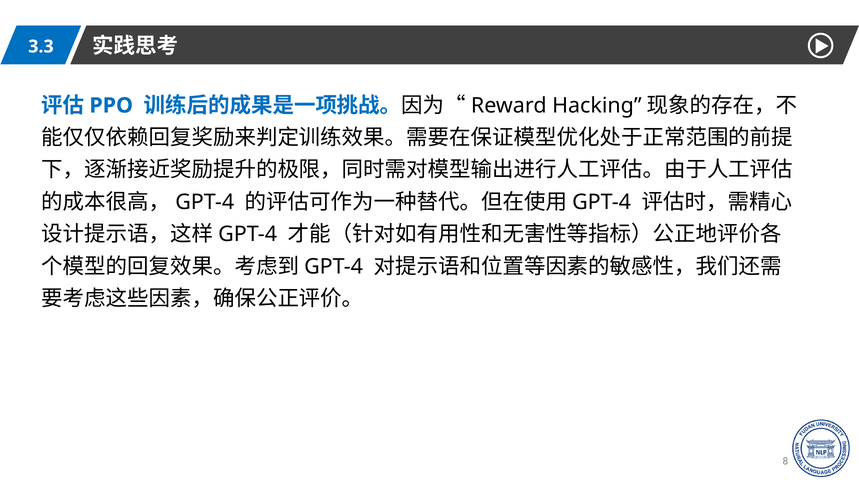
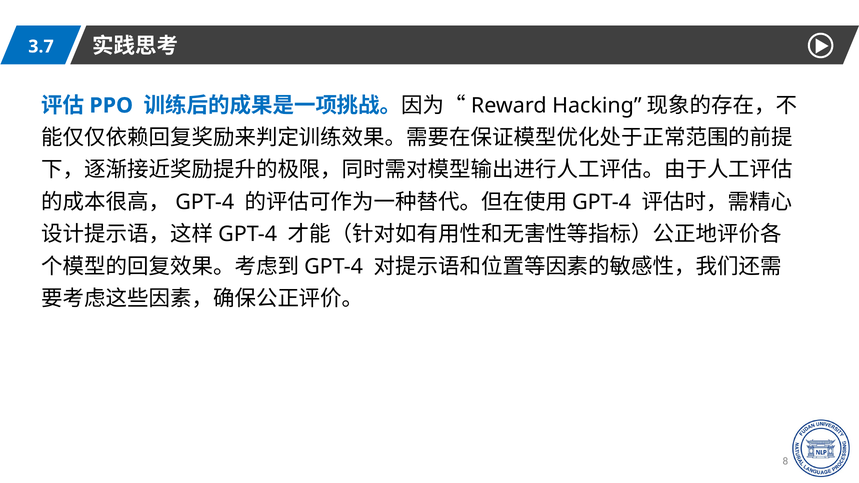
3.3: 3.3 -> 3.7
